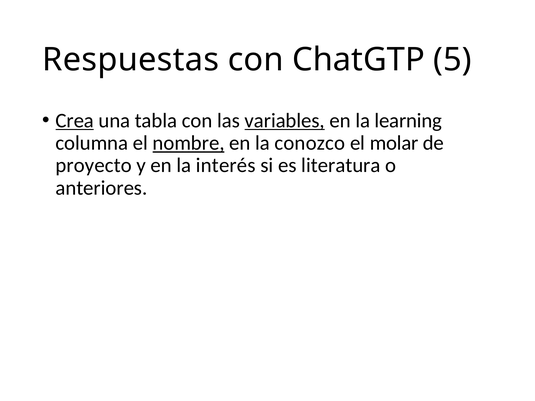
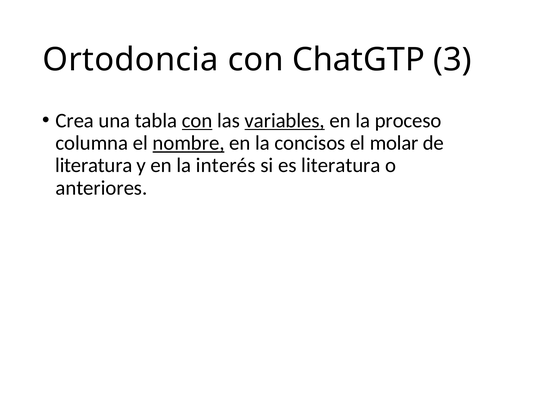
Respuestas: Respuestas -> Ortodoncia
5: 5 -> 3
Crea underline: present -> none
con at (197, 121) underline: none -> present
learning: learning -> proceso
conozco: conozco -> concisos
proyecto at (94, 166): proyecto -> literatura
